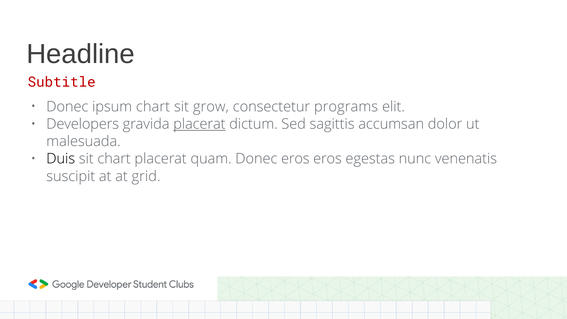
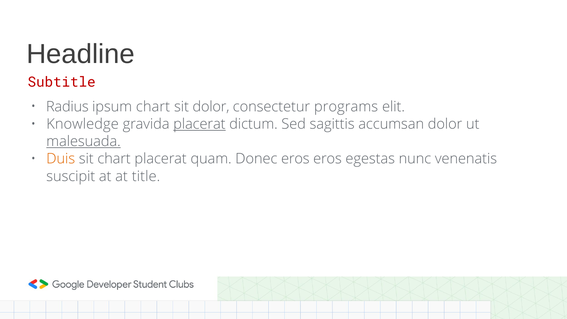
Donec at (67, 107): Donec -> Radius
sit grow: grow -> dolor
Developers: Developers -> Knowledge
malesuada underline: none -> present
Duis colour: black -> orange
grid: grid -> title
